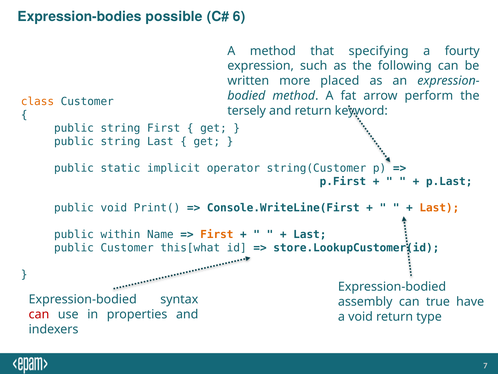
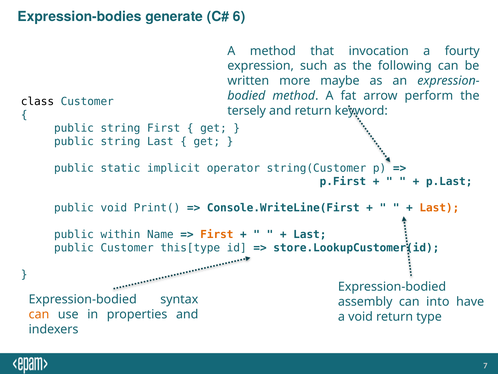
possible: possible -> generate
specifying: specifying -> invocation
placed: placed -> maybe
class colour: orange -> black
this[what: this[what -> this[type
true: true -> into
can at (39, 314) colour: red -> orange
